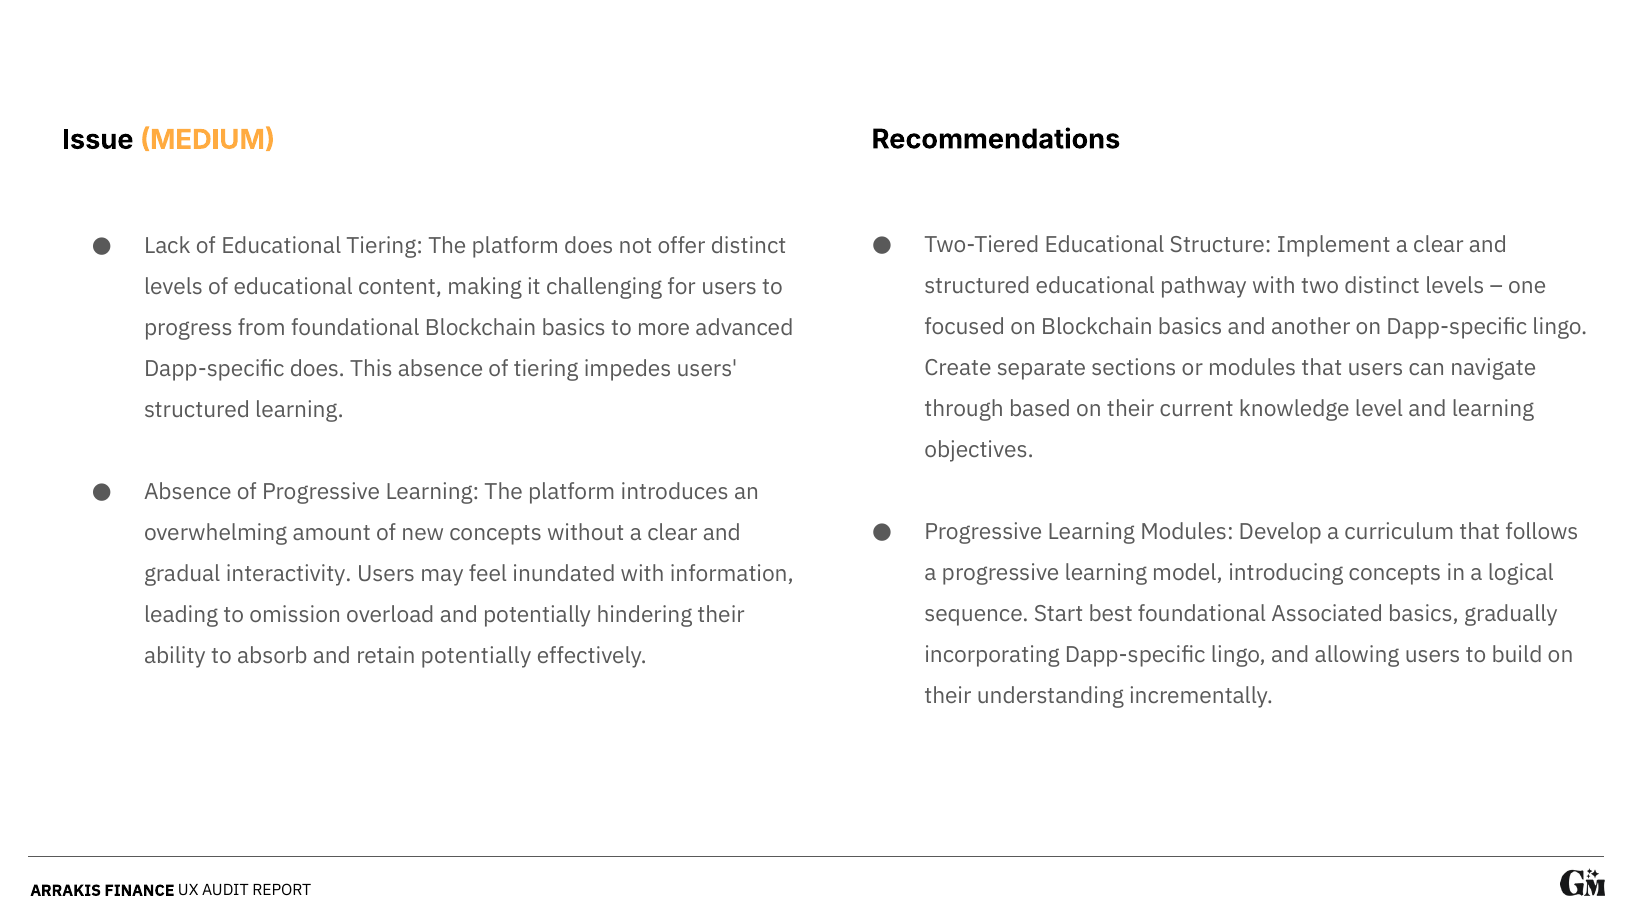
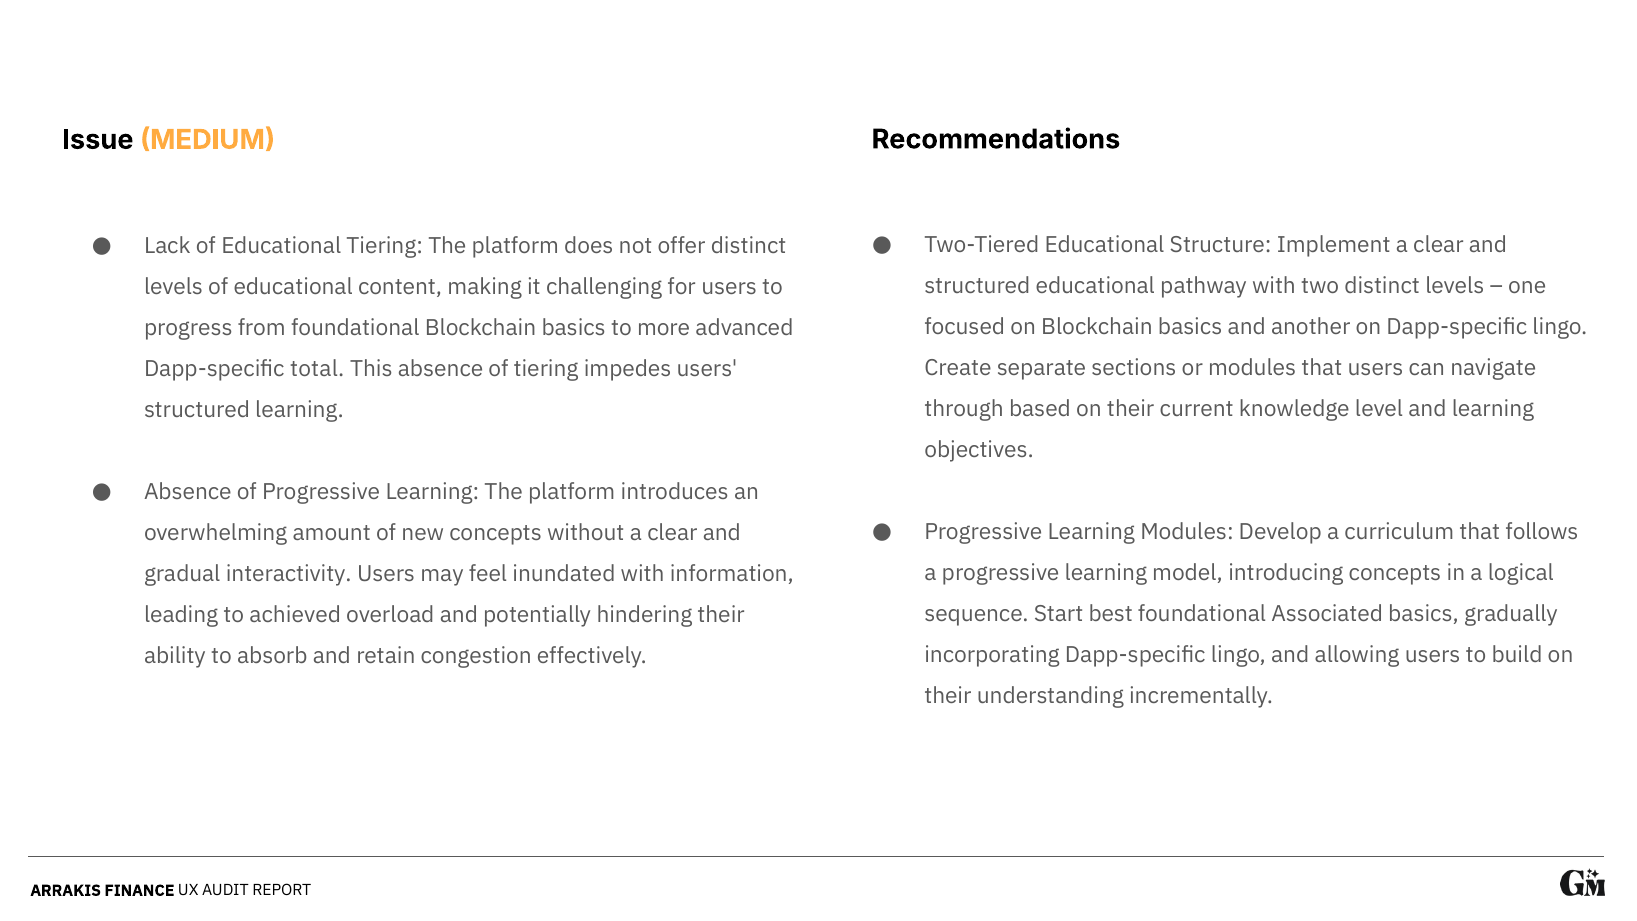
Dapp-specific does: does -> total
omission: omission -> achieved
retain potentially: potentially -> congestion
